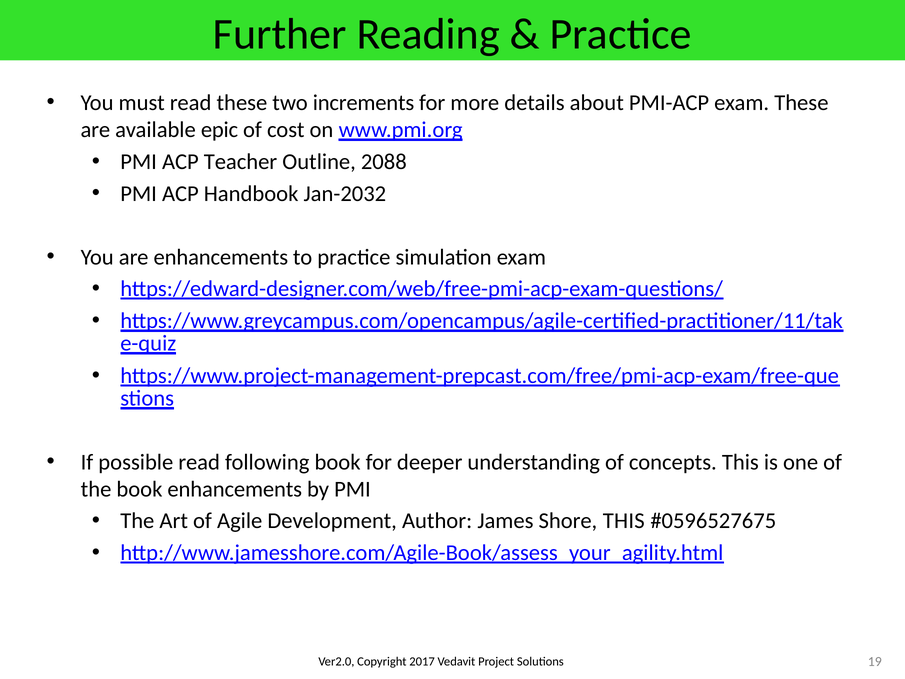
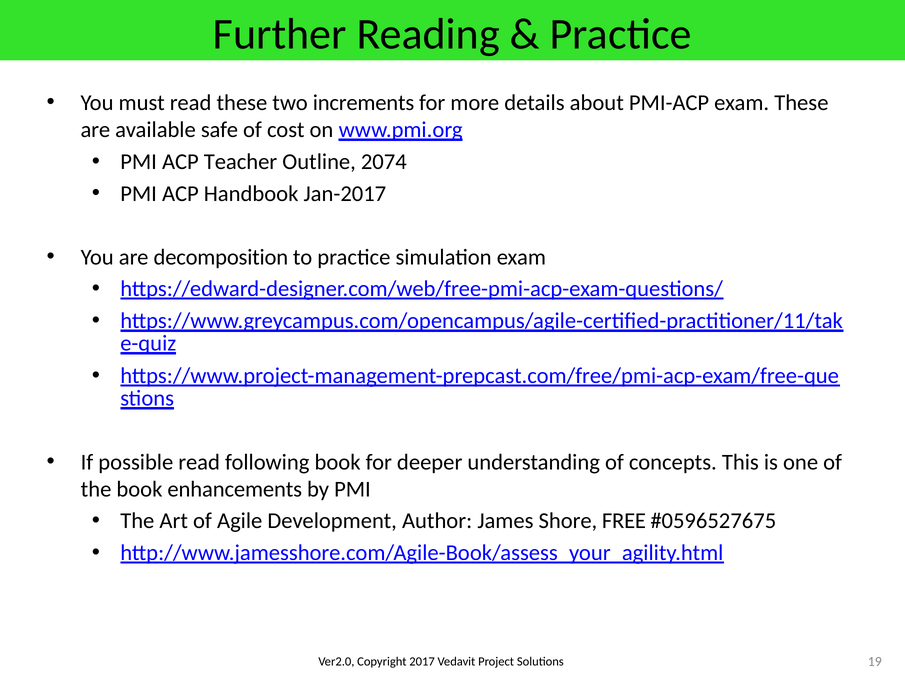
epic: epic -> safe
2088: 2088 -> 2074
Jan-2032: Jan-2032 -> Jan-2017
are enhancements: enhancements -> decomposition
Shore THIS: THIS -> FREE
